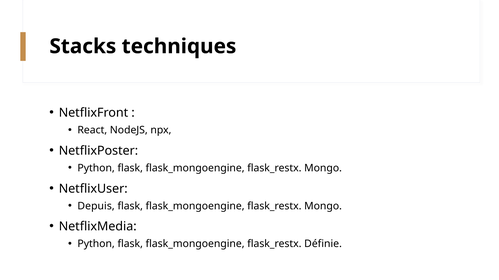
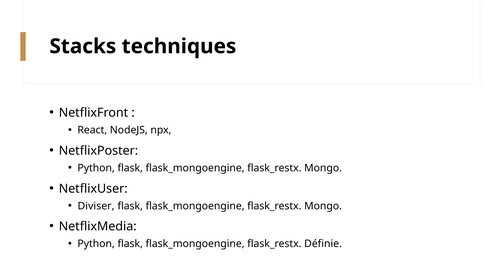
Depuis: Depuis -> Diviser
